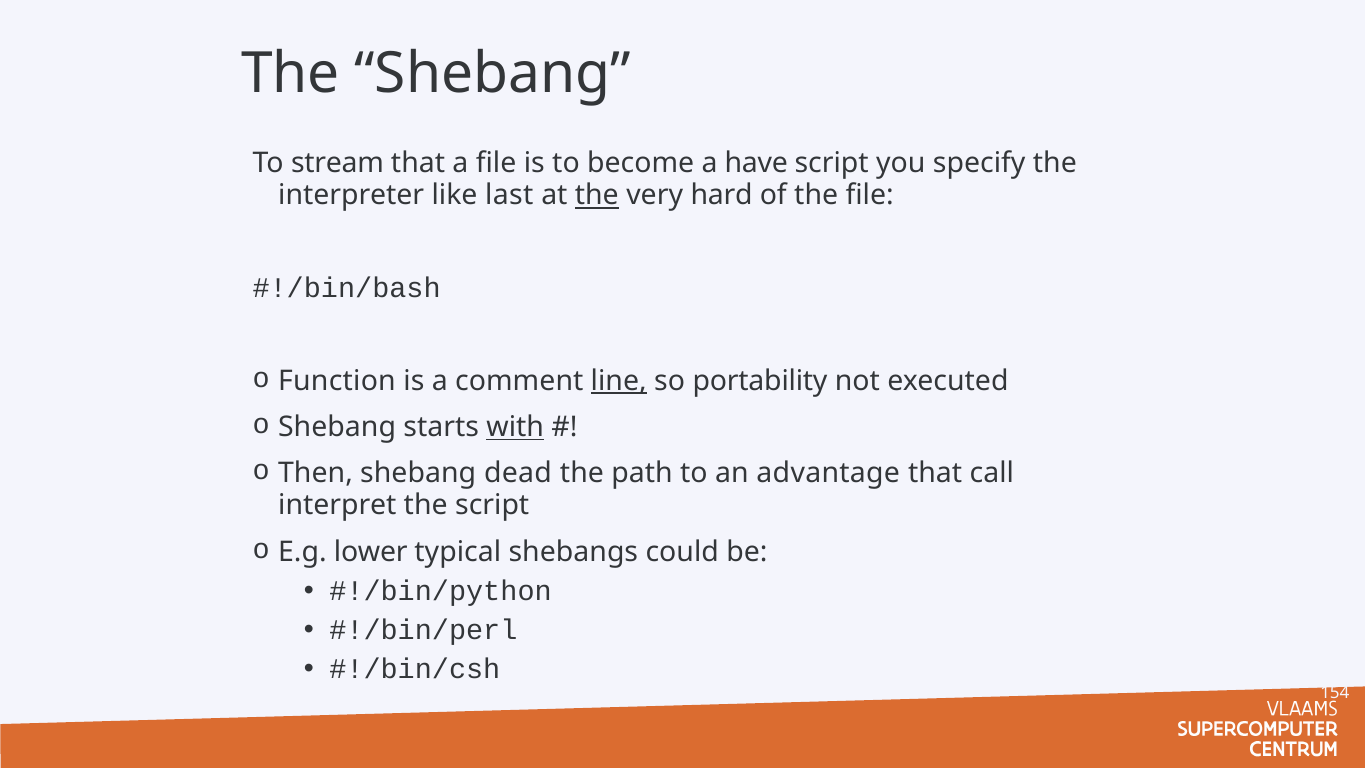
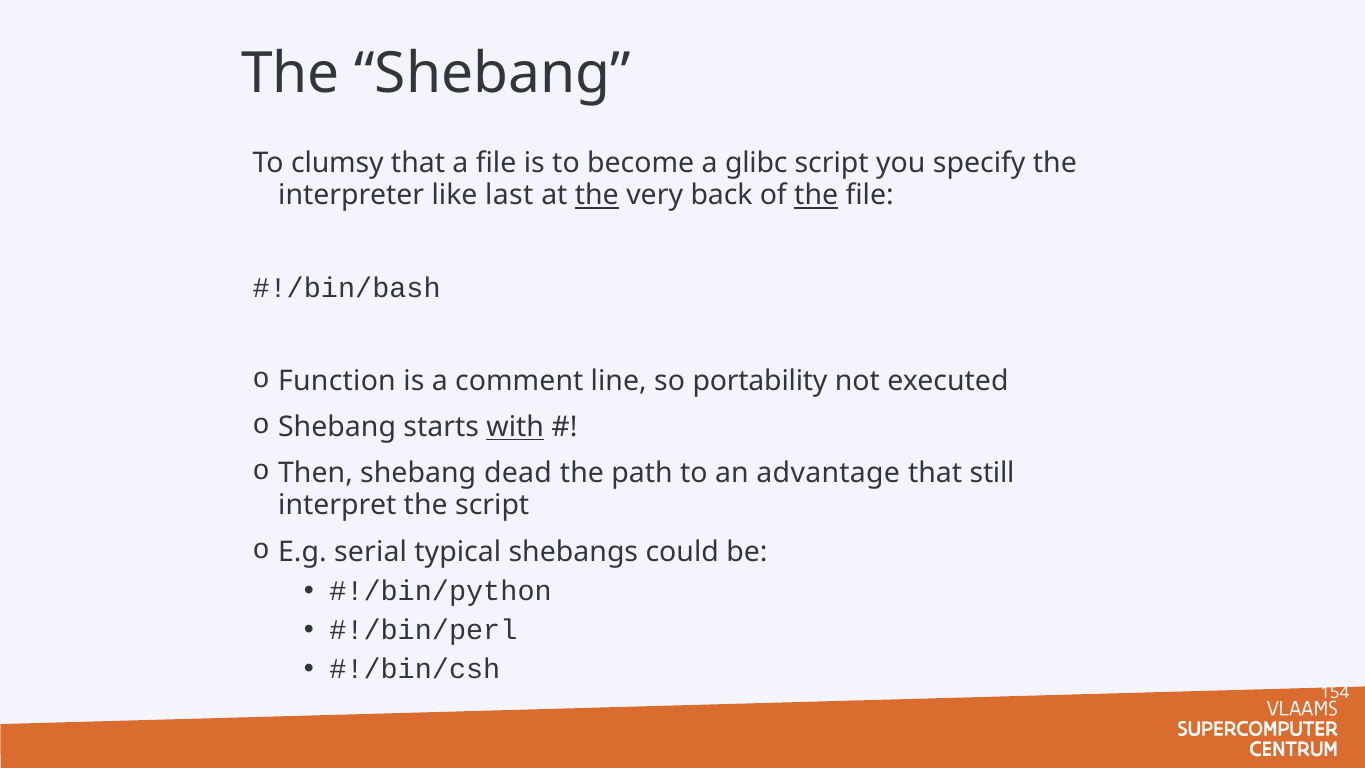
stream: stream -> clumsy
have: have -> glibc
hard: hard -> back
the at (816, 196) underline: none -> present
line underline: present -> none
call: call -> still
lower: lower -> serial
